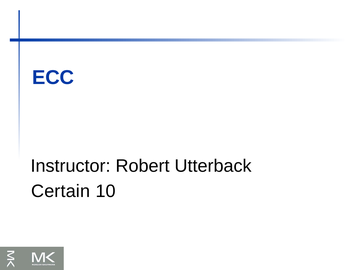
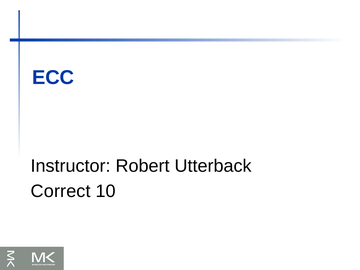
Certain: Certain -> Correct
